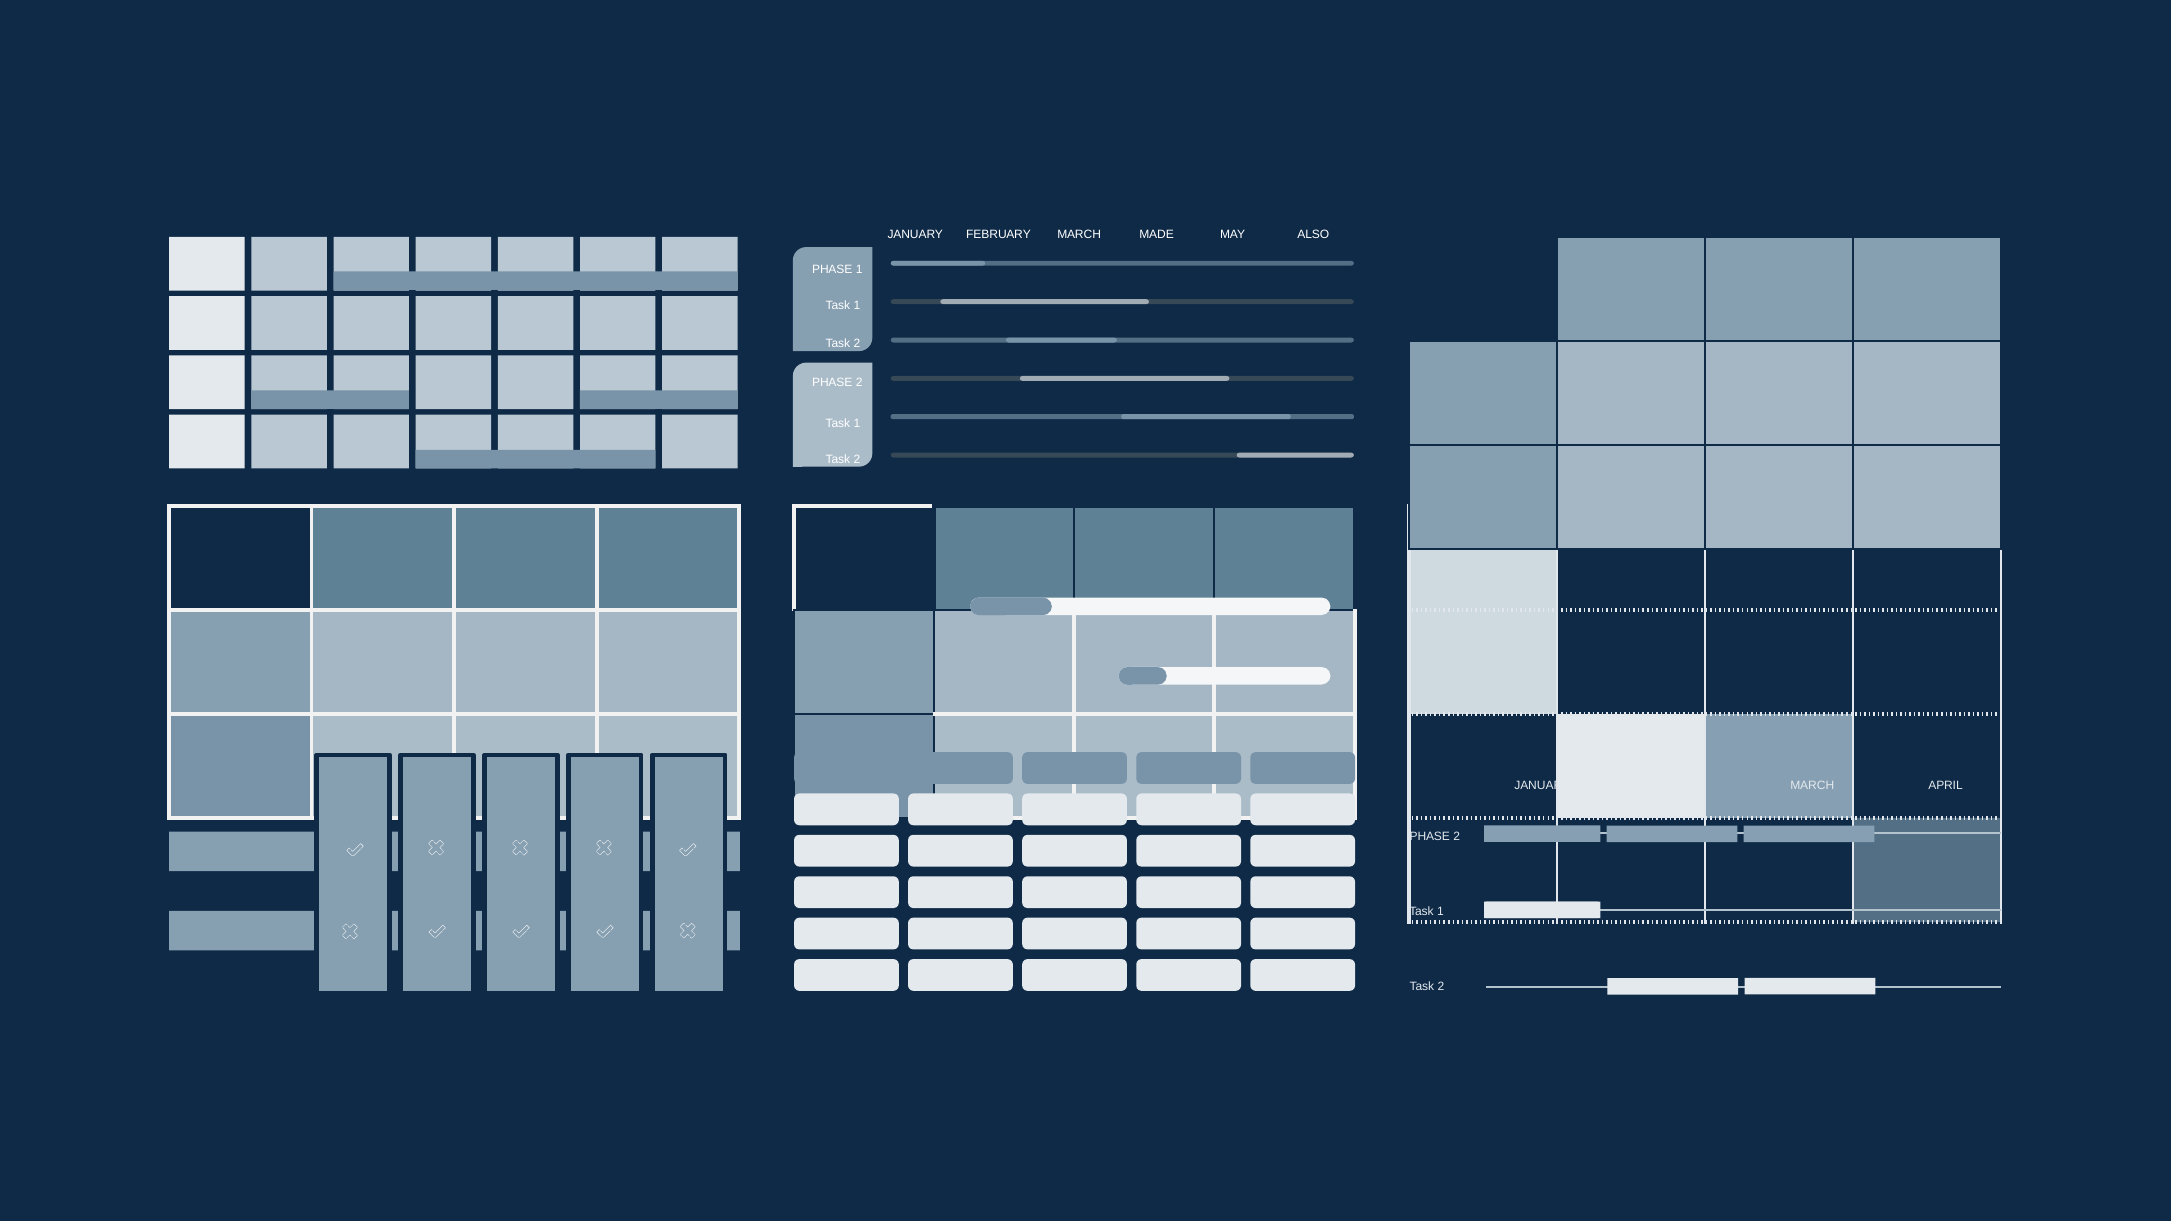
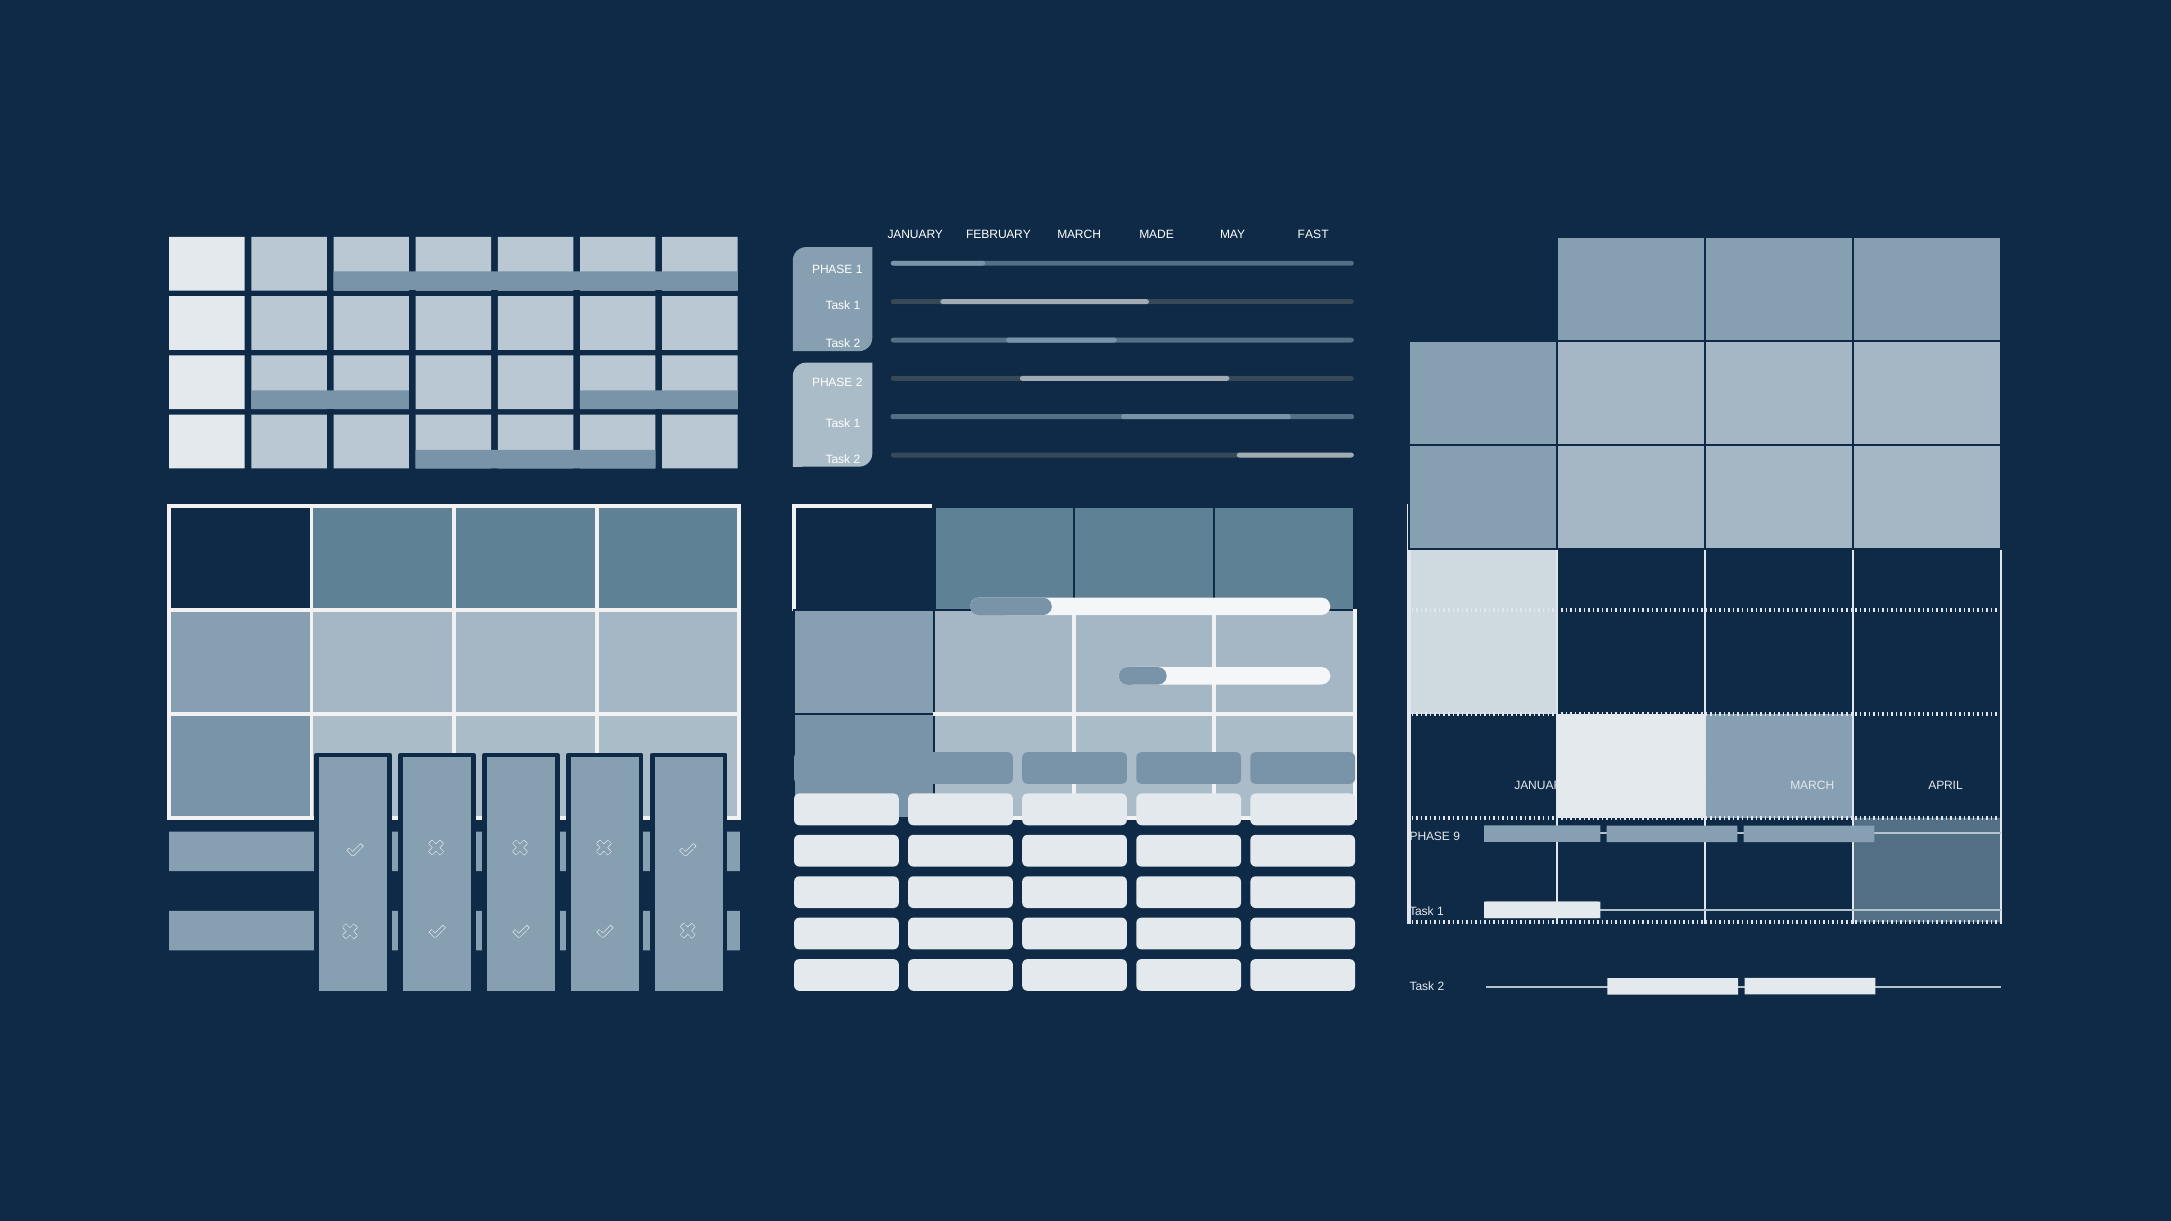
ALSO: ALSO -> FAST
2 at (1457, 836): 2 -> 9
